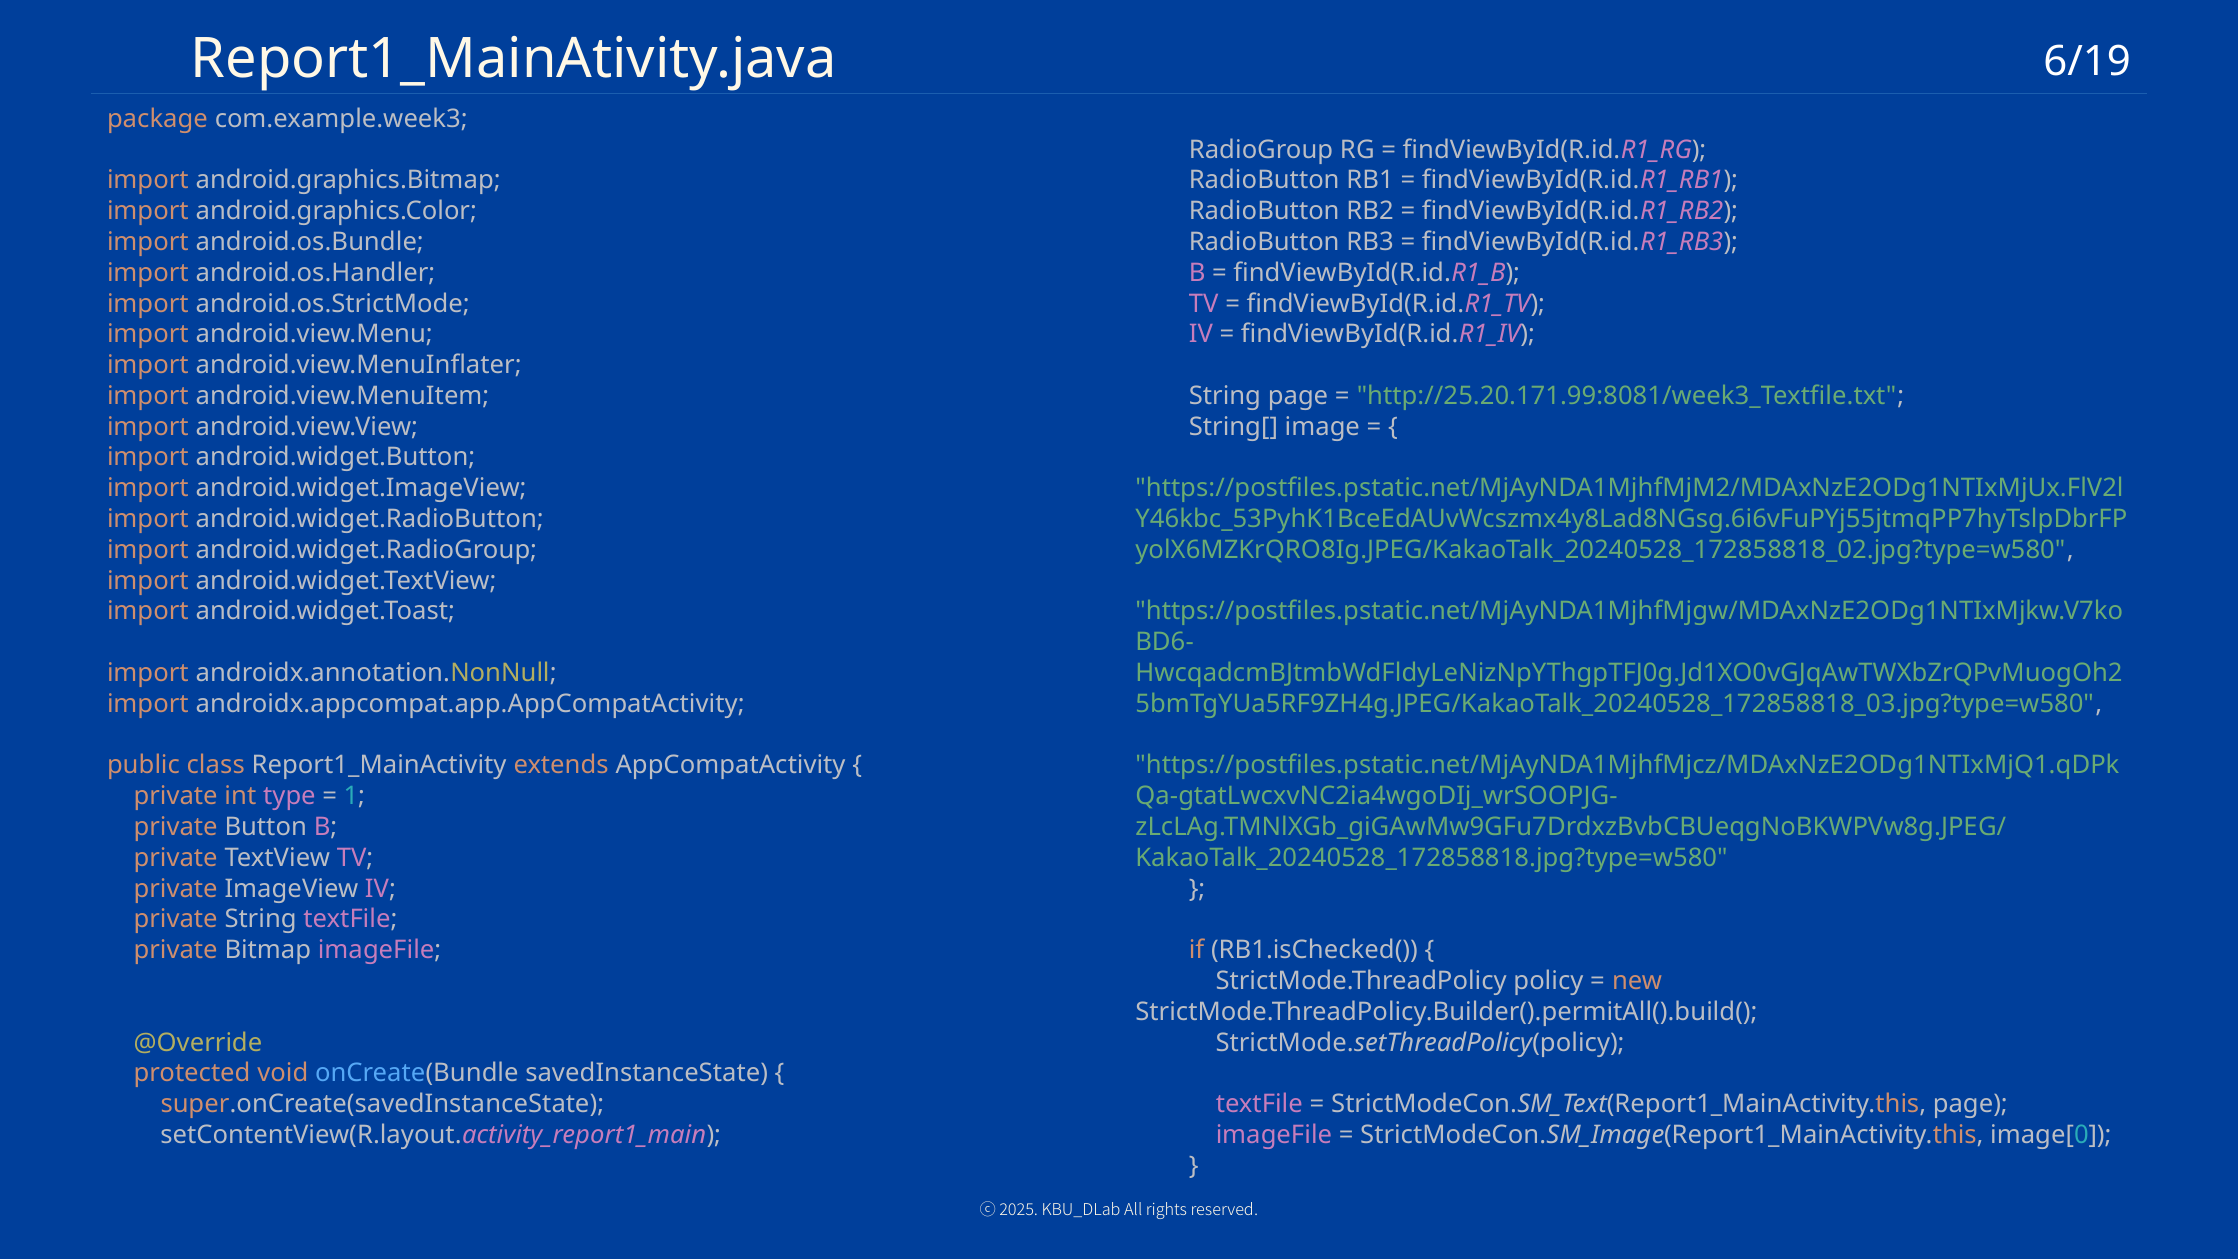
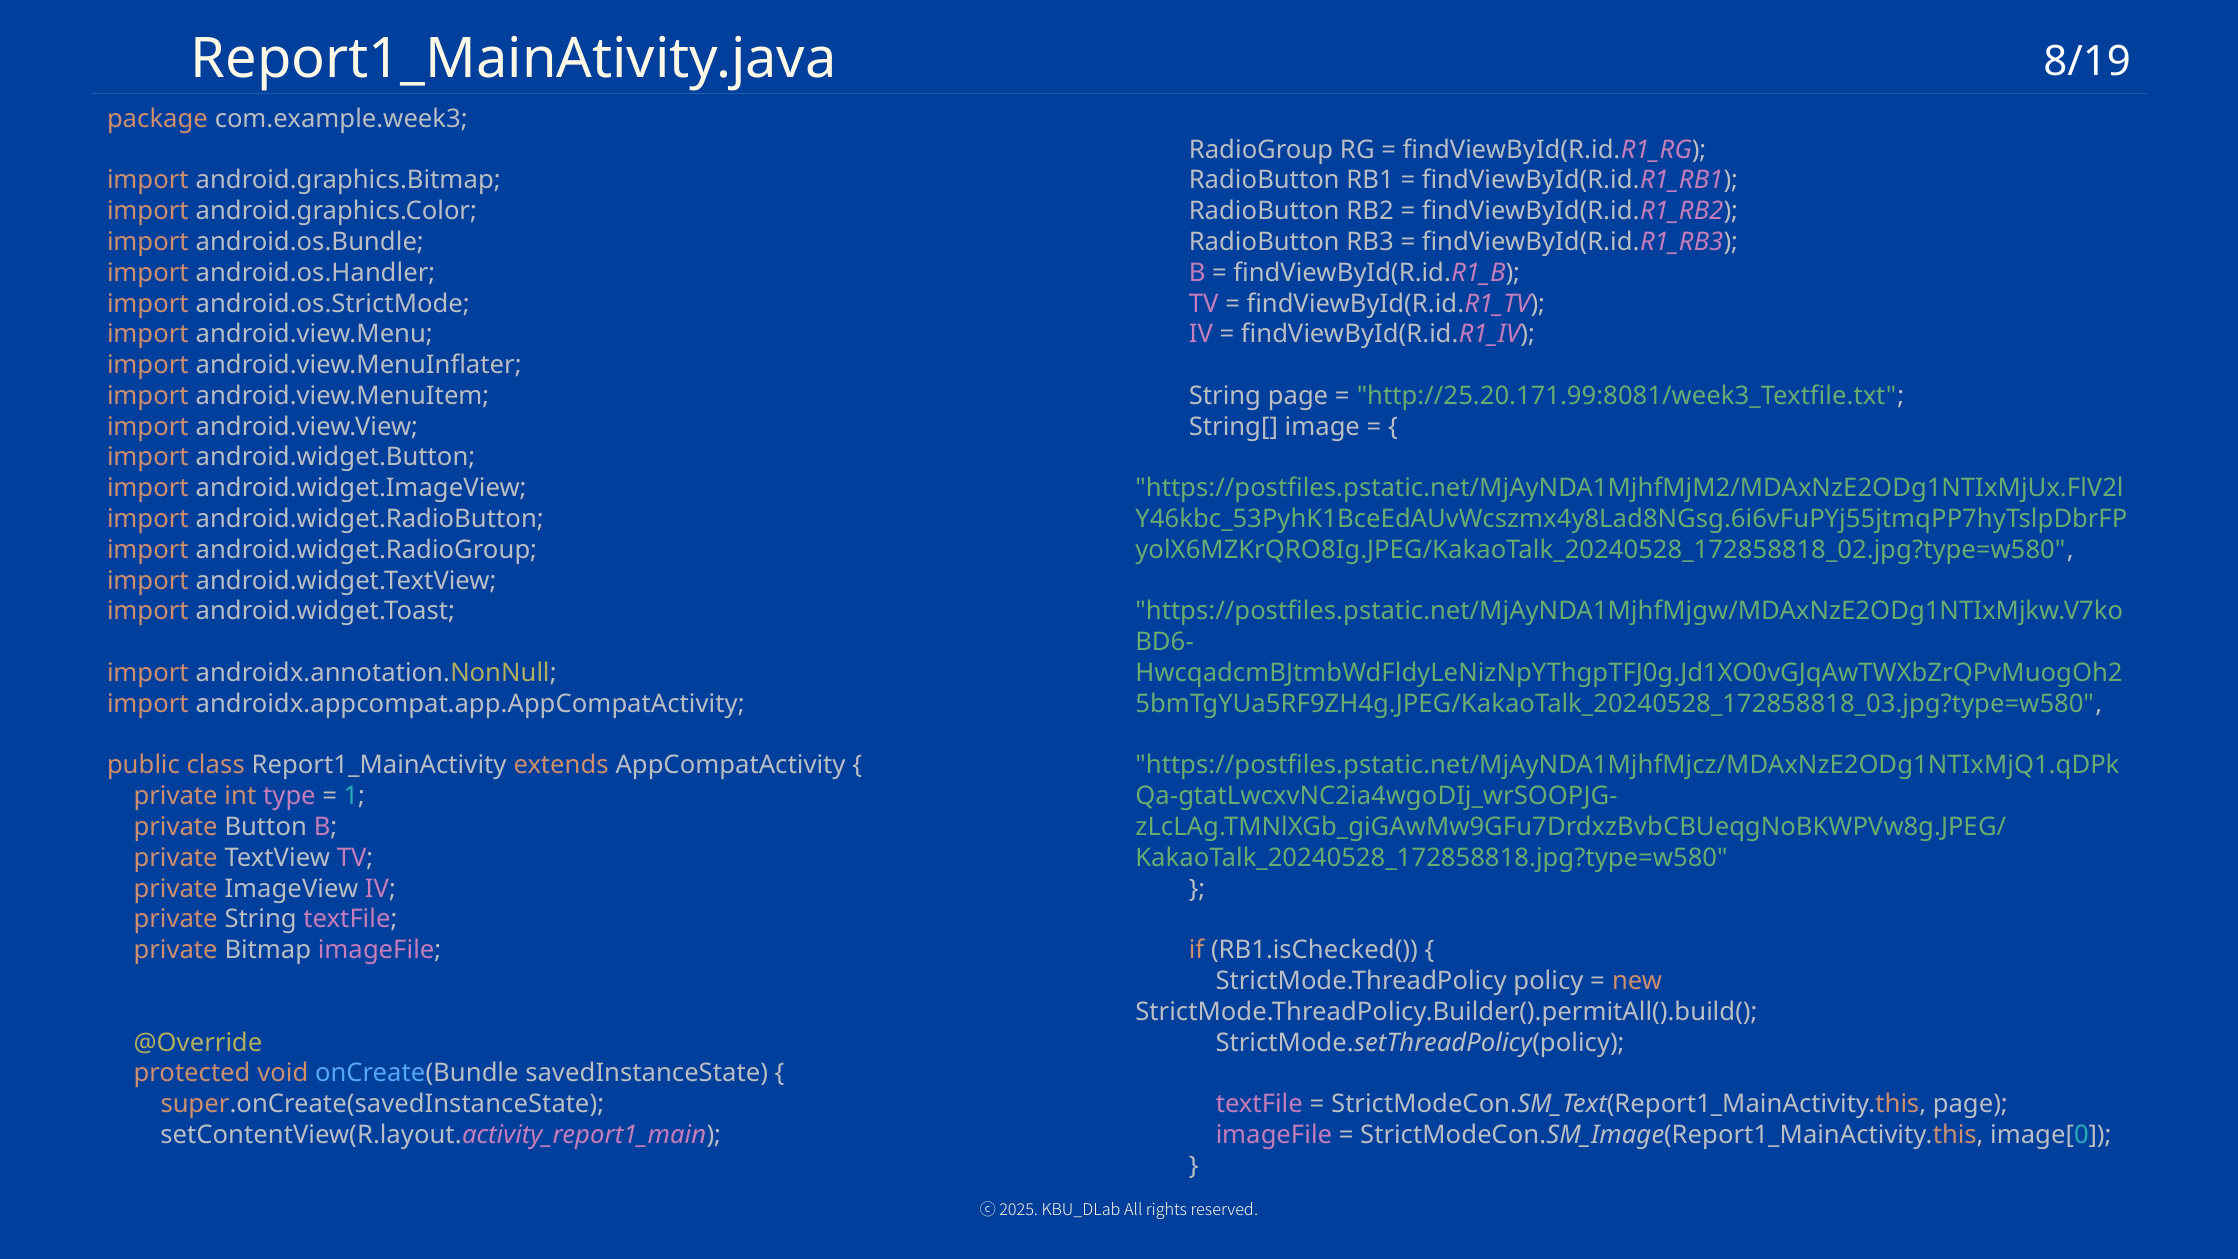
6/19: 6/19 -> 8/19
